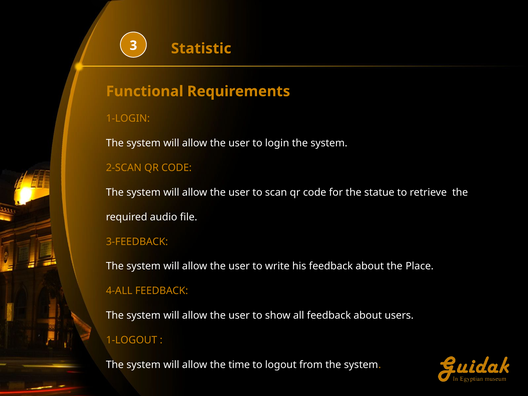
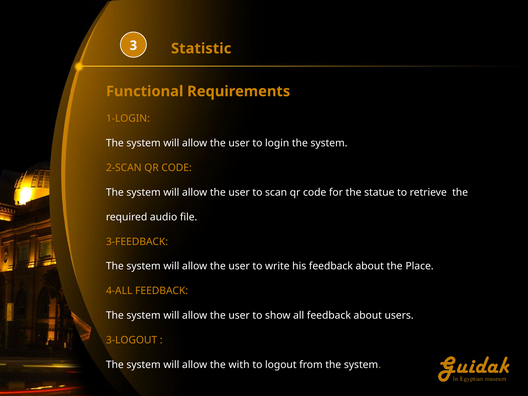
1-LOGOUT: 1-LOGOUT -> 3-LOGOUT
time: time -> with
